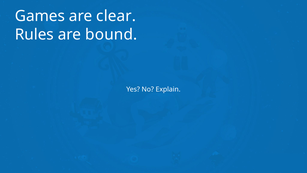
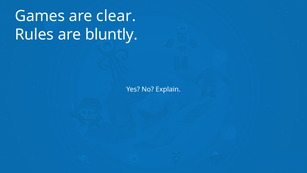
bound: bound -> bluntly
